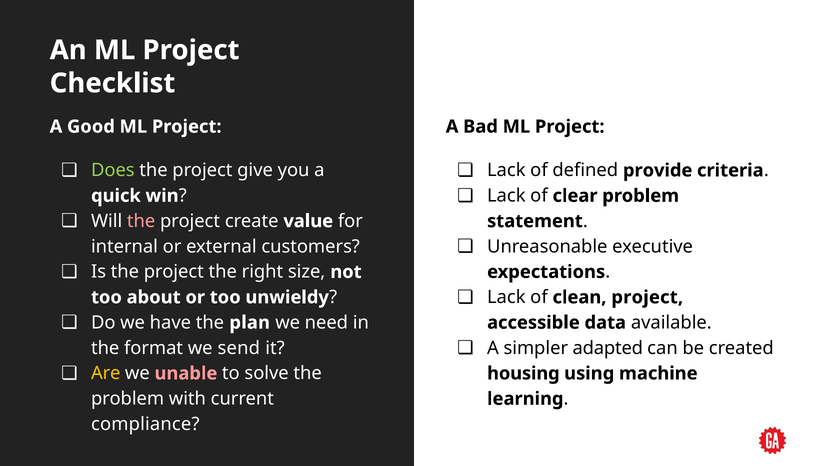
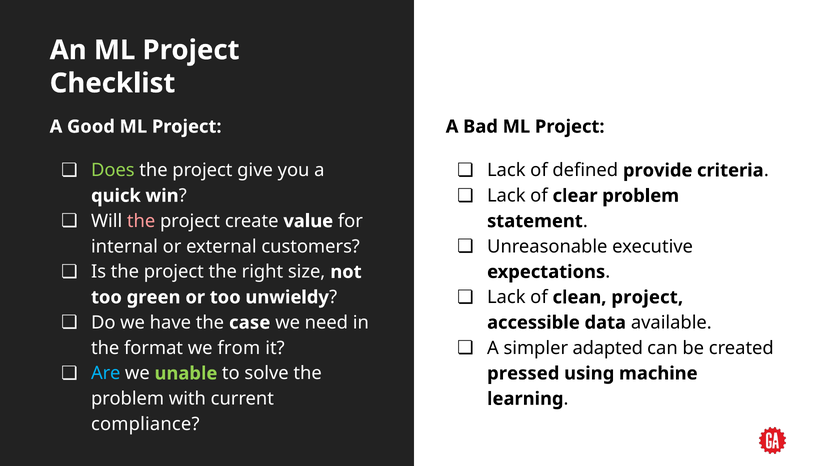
about: about -> green
plan: plan -> case
send: send -> from
Are colour: yellow -> light blue
unable colour: pink -> light green
housing: housing -> pressed
